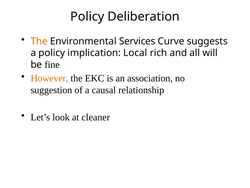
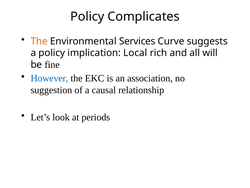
Deliberation: Deliberation -> Complicates
However colour: orange -> blue
cleaner: cleaner -> periods
